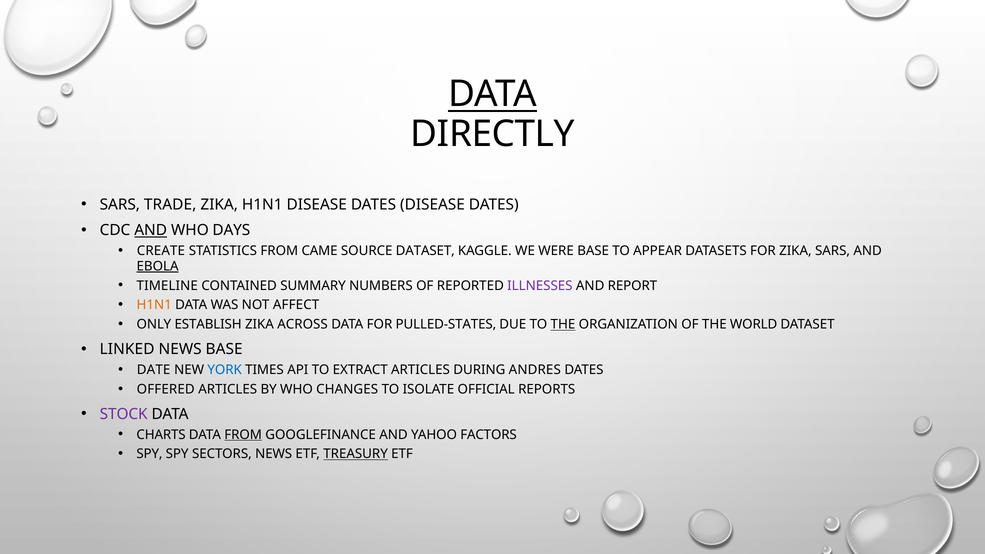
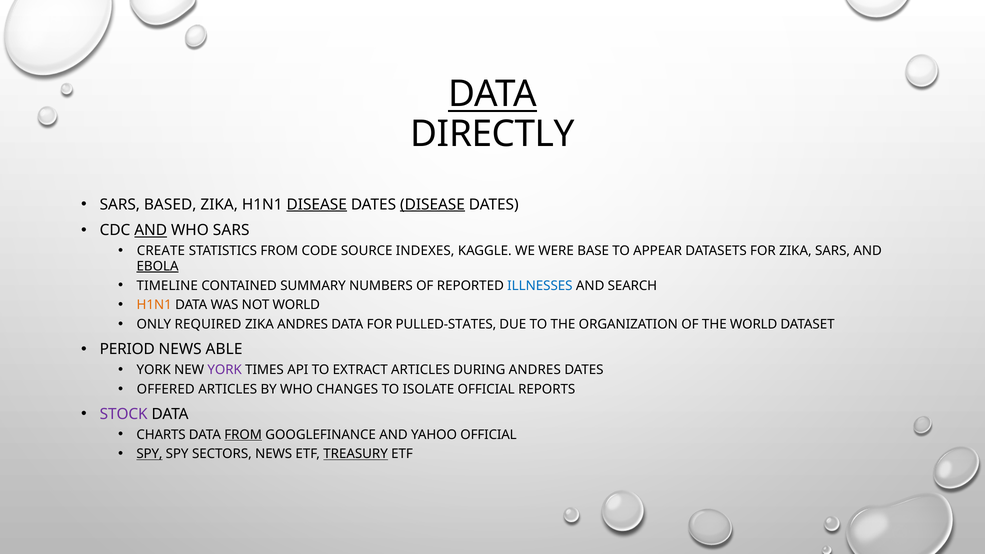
TRADE: TRADE -> BASED
DISEASE at (317, 204) underline: none -> present
DISEASE at (432, 204) underline: none -> present
WHO DAYS: DAYS -> SARS
CAME: CAME -> CODE
SOURCE DATASET: DATASET -> INDEXES
ILLNESSES colour: purple -> blue
REPORT: REPORT -> SEARCH
NOT AFFECT: AFFECT -> WORLD
ESTABLISH: ESTABLISH -> REQUIRED
ZIKA ACROSS: ACROSS -> ANDRES
THE at (563, 325) underline: present -> none
LINKED: LINKED -> PERIOD
NEWS BASE: BASE -> ABLE
DATE at (154, 370): DATE -> YORK
YORK at (225, 370) colour: blue -> purple
YAHOO FACTORS: FACTORS -> OFFICIAL
SPY at (149, 454) underline: none -> present
